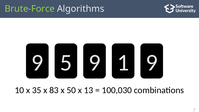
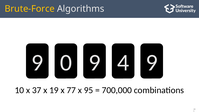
Brute-Force colour: light green -> yellow
9 5: 5 -> 0
1: 1 -> 4
35: 35 -> 37
83: 83 -> 19
50: 50 -> 77
13: 13 -> 95
100,030: 100,030 -> 700,000
